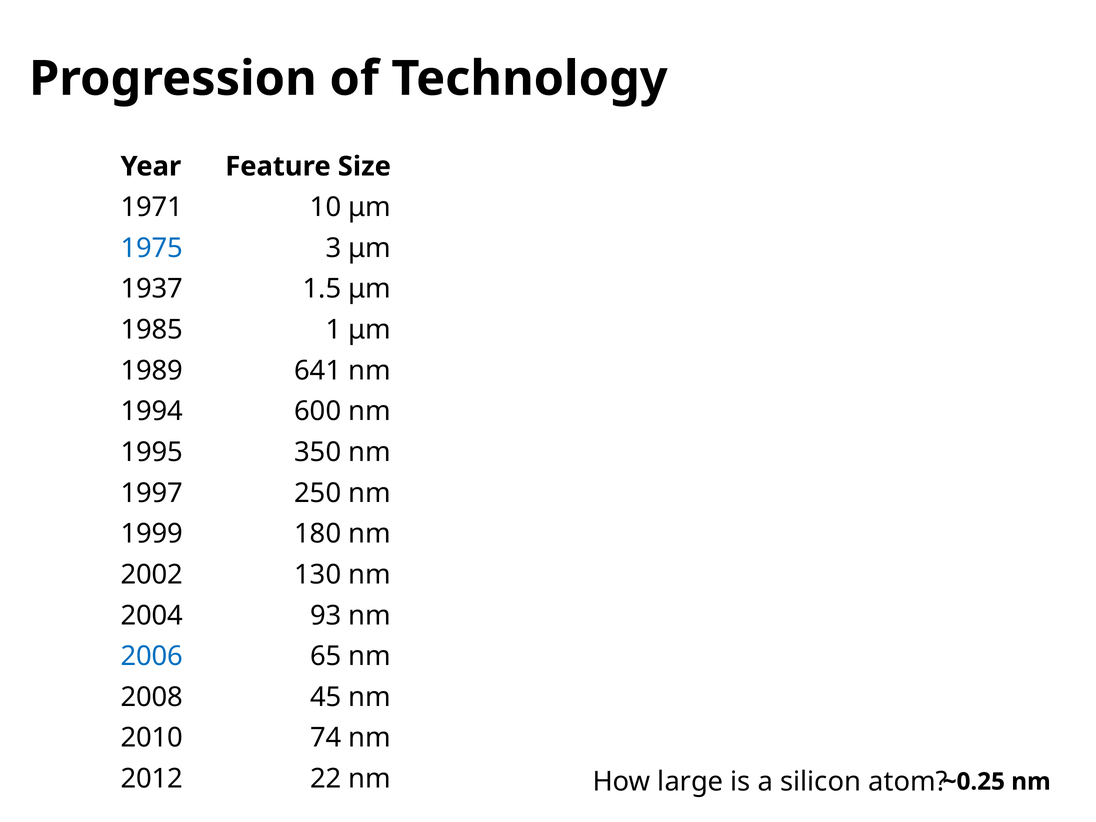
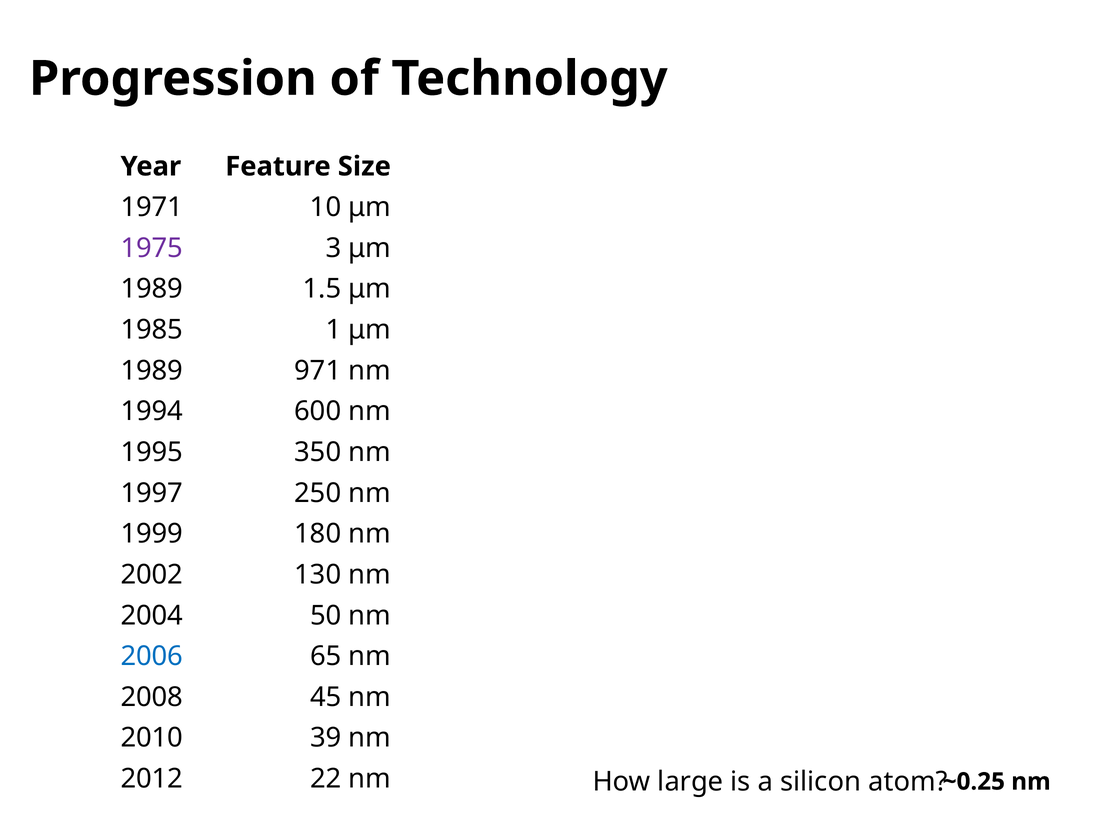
1975 colour: blue -> purple
1937 at (152, 289): 1937 -> 1989
641: 641 -> 971
93: 93 -> 50
74: 74 -> 39
